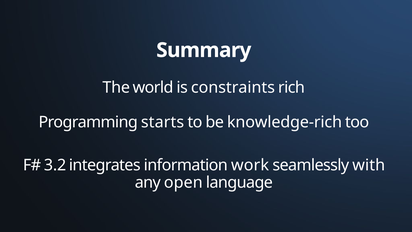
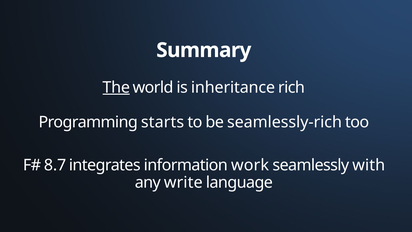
The underline: none -> present
constraints: constraints -> inheritance
knowledge-rich: knowledge-rich -> seamlessly-rich
3.2: 3.2 -> 8.7
open: open -> write
